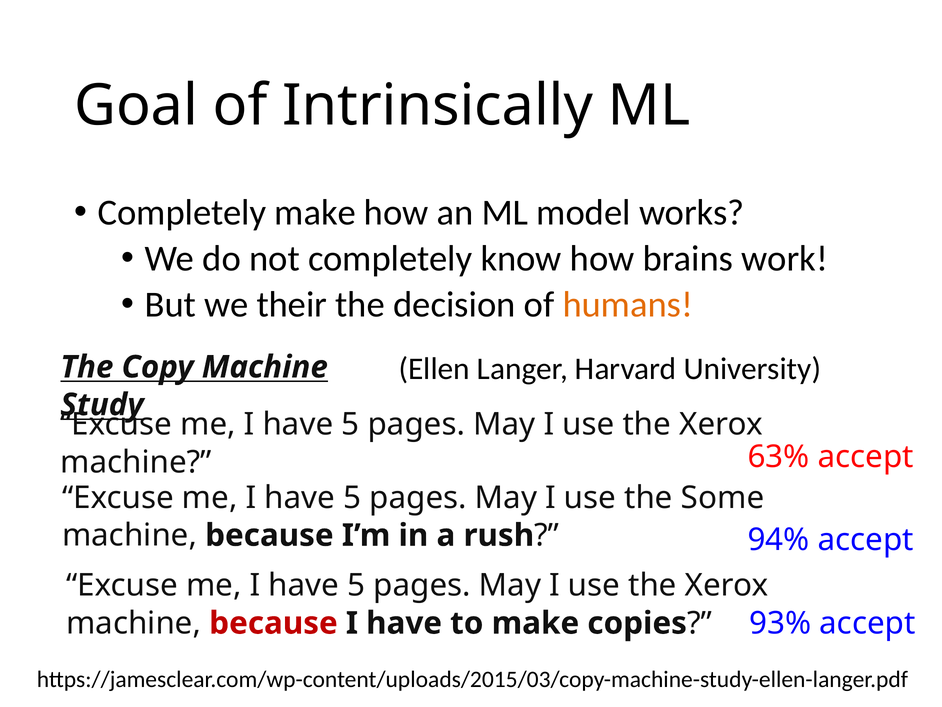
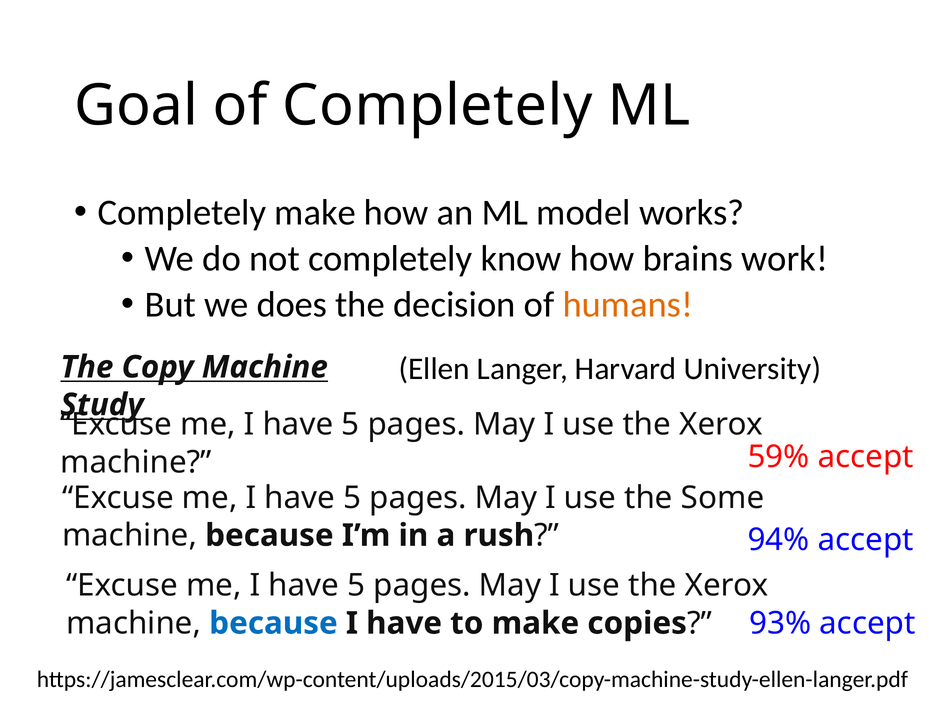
of Intrinsically: Intrinsically -> Completely
their: their -> does
63%: 63% -> 59%
because at (273, 623) colour: red -> blue
